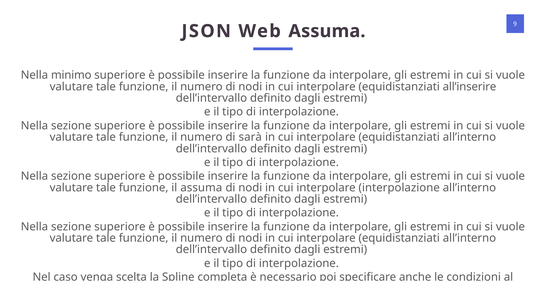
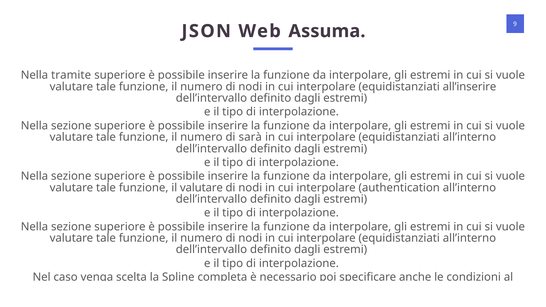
minimo: minimo -> tramite
il assuma: assuma -> valutare
interpolare interpolazione: interpolazione -> authentication
